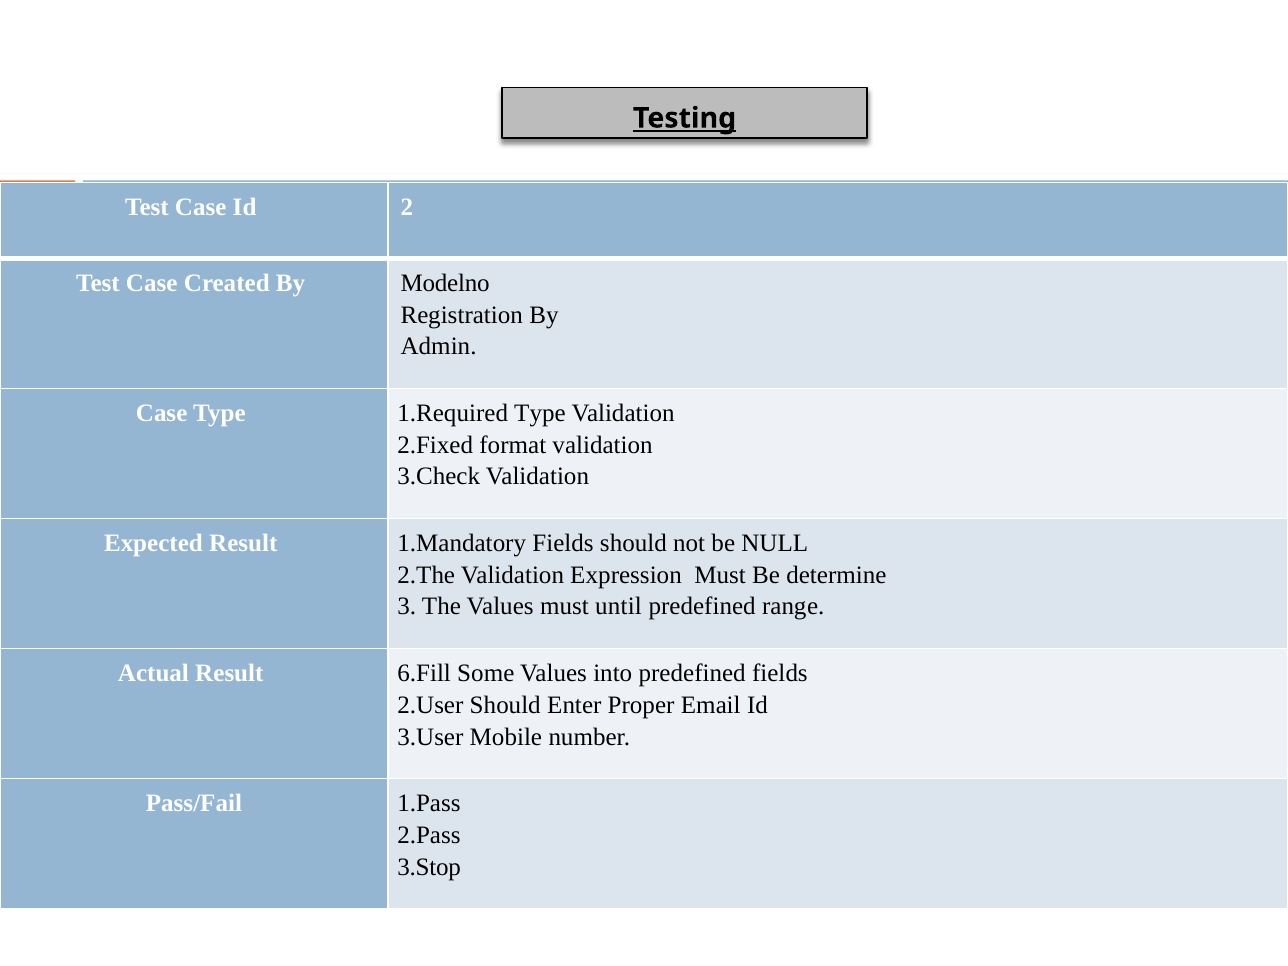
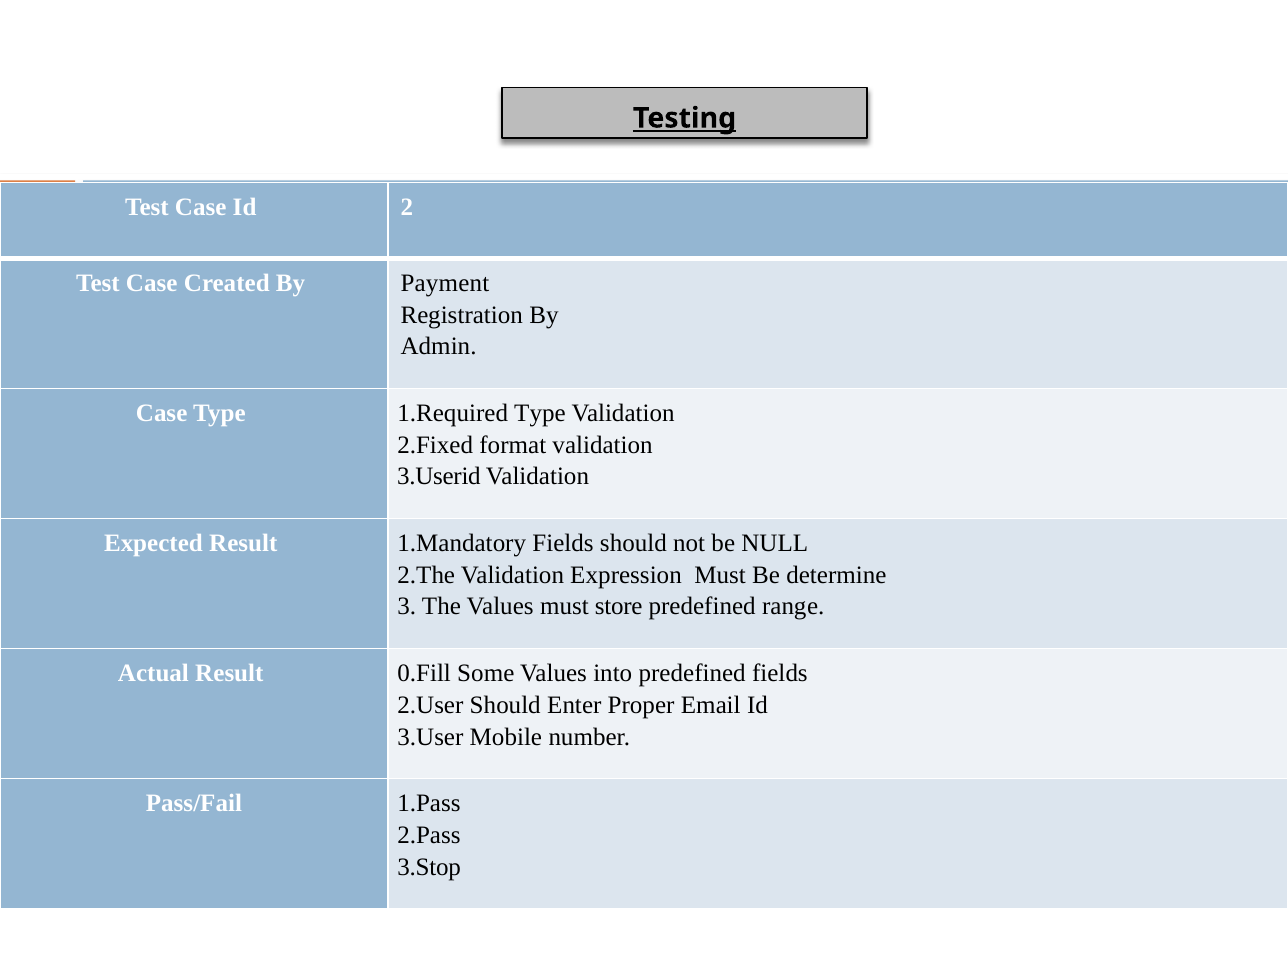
Modelno: Modelno -> Payment
3.Check: 3.Check -> 3.Userid
until: until -> store
6.Fill: 6.Fill -> 0.Fill
